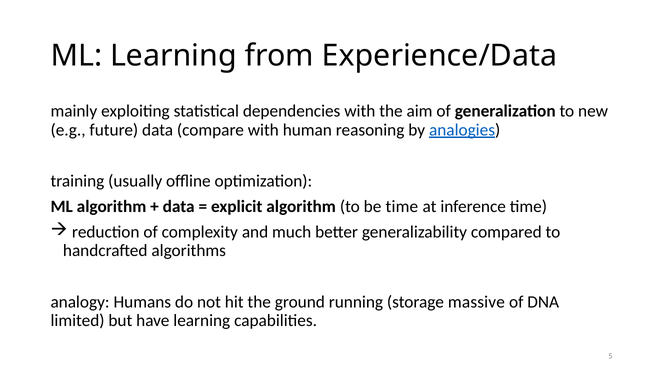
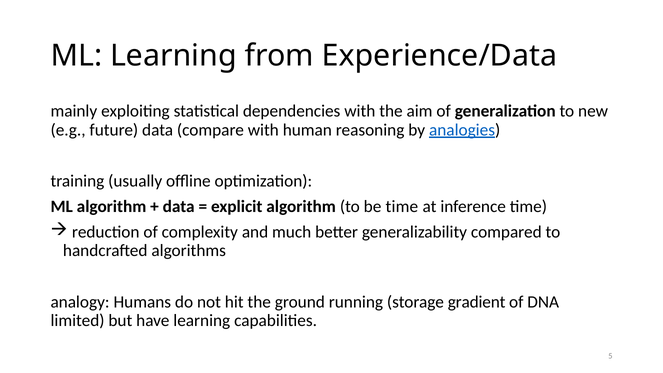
massive: massive -> gradient
